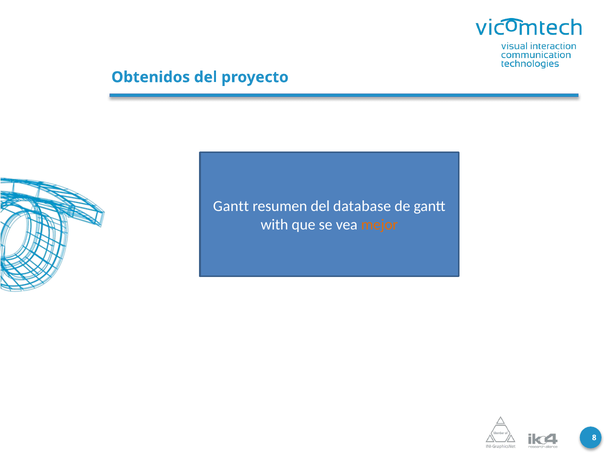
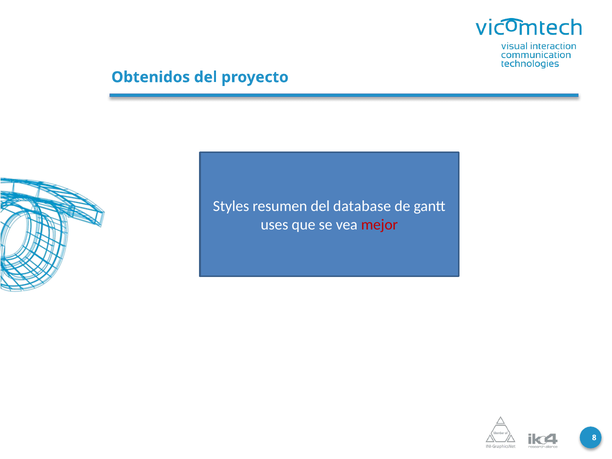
Gantt at (231, 206): Gantt -> Styles
with: with -> uses
mejor colour: orange -> red
